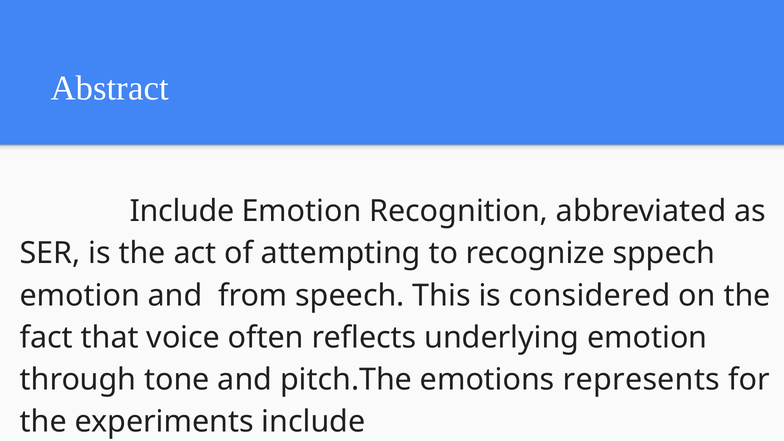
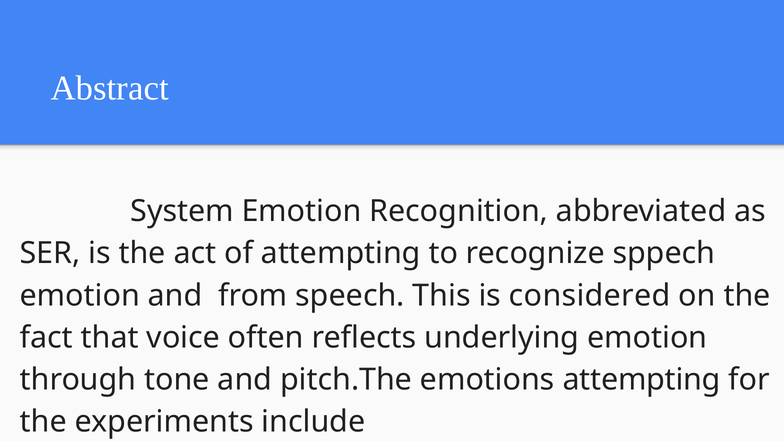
Include at (182, 211): Include -> System
emotions represents: represents -> attempting
